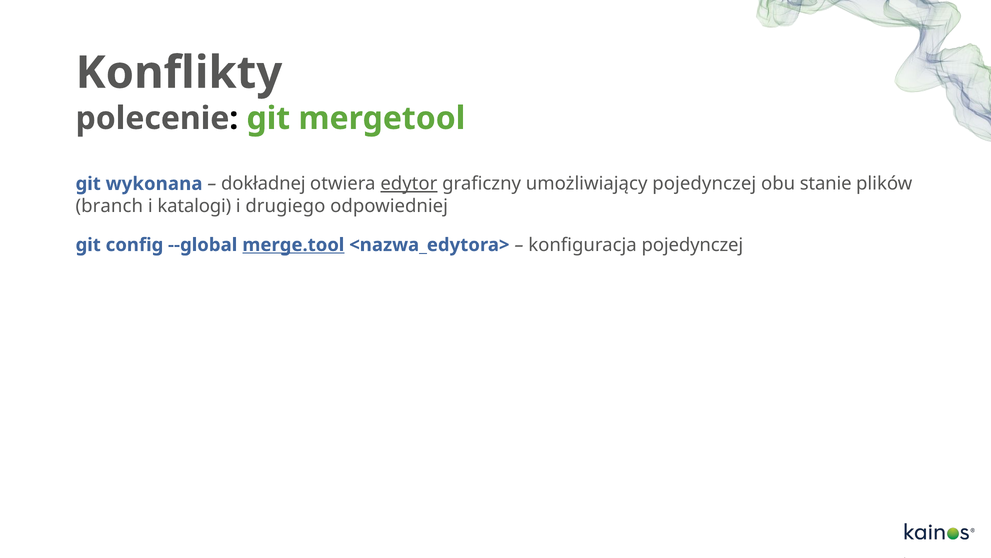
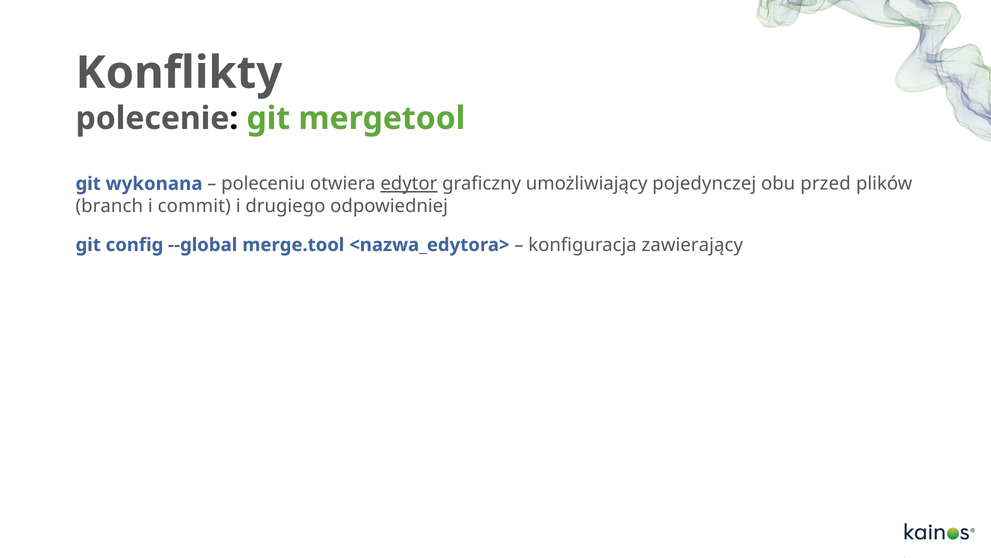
dokładnej: dokładnej -> poleceniu
stanie: stanie -> przed
katalogi: katalogi -> commit
merge.tool underline: present -> none
konfiguracja pojedynczej: pojedynczej -> zawierający
